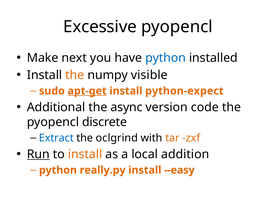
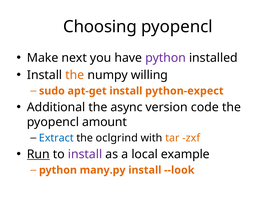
Excessive: Excessive -> Choosing
python at (166, 58) colour: blue -> purple
visible: visible -> willing
apt-get underline: present -> none
discrete: discrete -> amount
install at (85, 154) colour: orange -> purple
addition: addition -> example
really.py: really.py -> many.py
--easy: --easy -> --look
